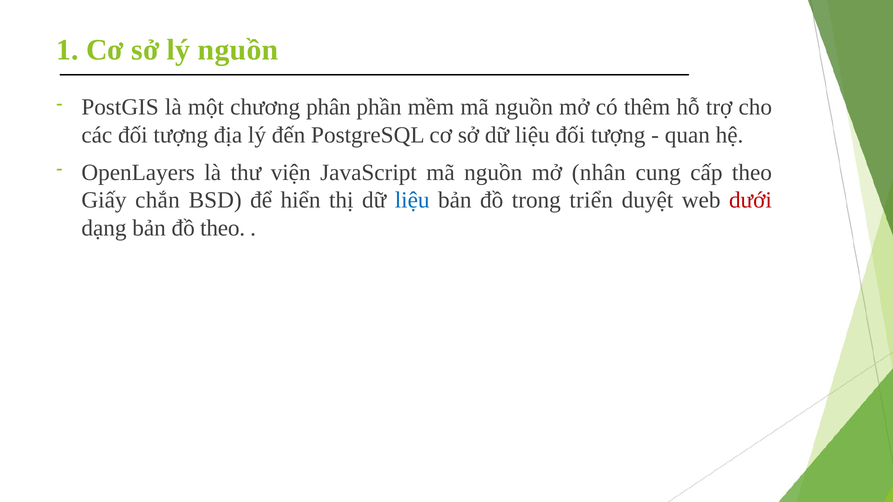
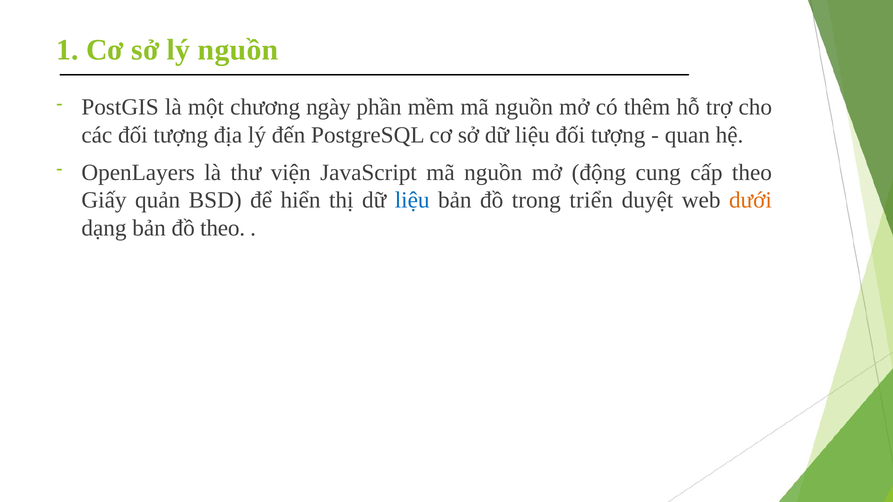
phân: phân -> ngày
nhân: nhân -> động
chắn: chắn -> quản
dưới colour: red -> orange
